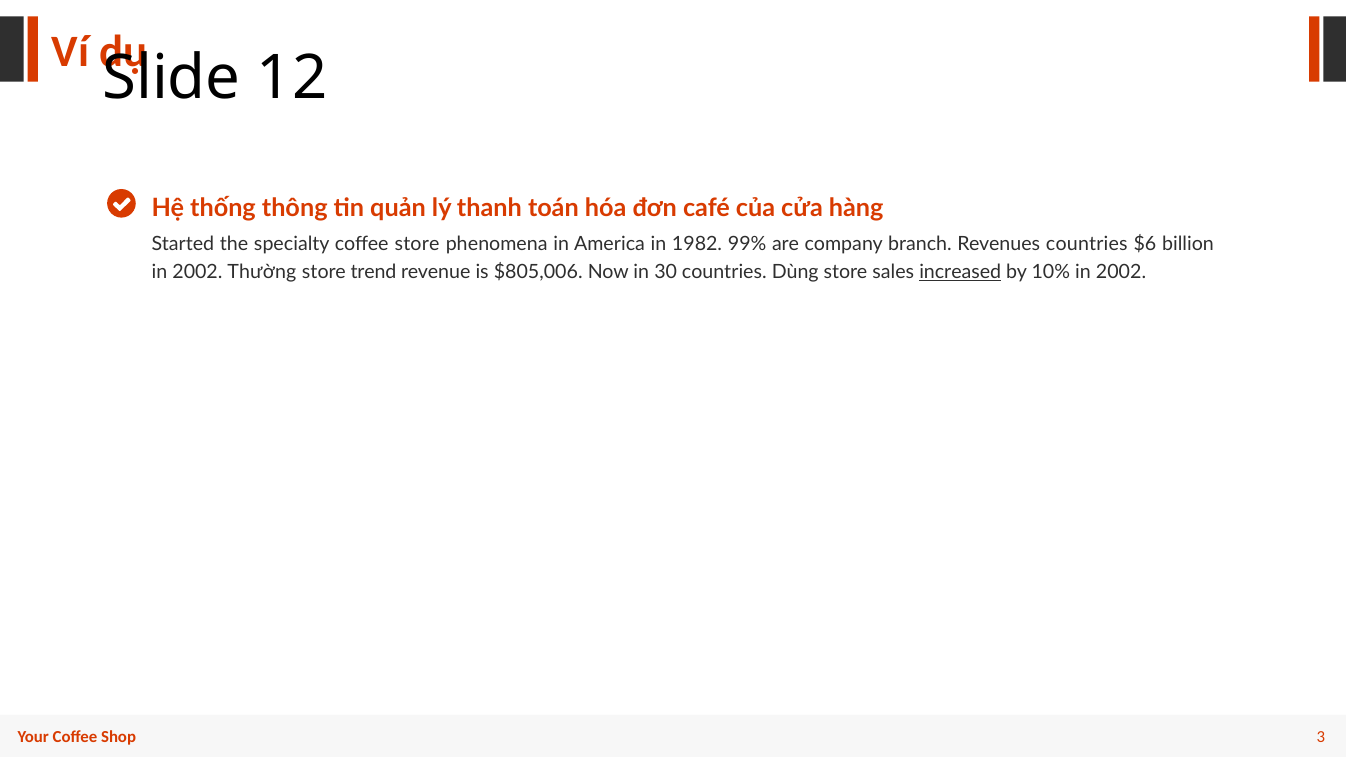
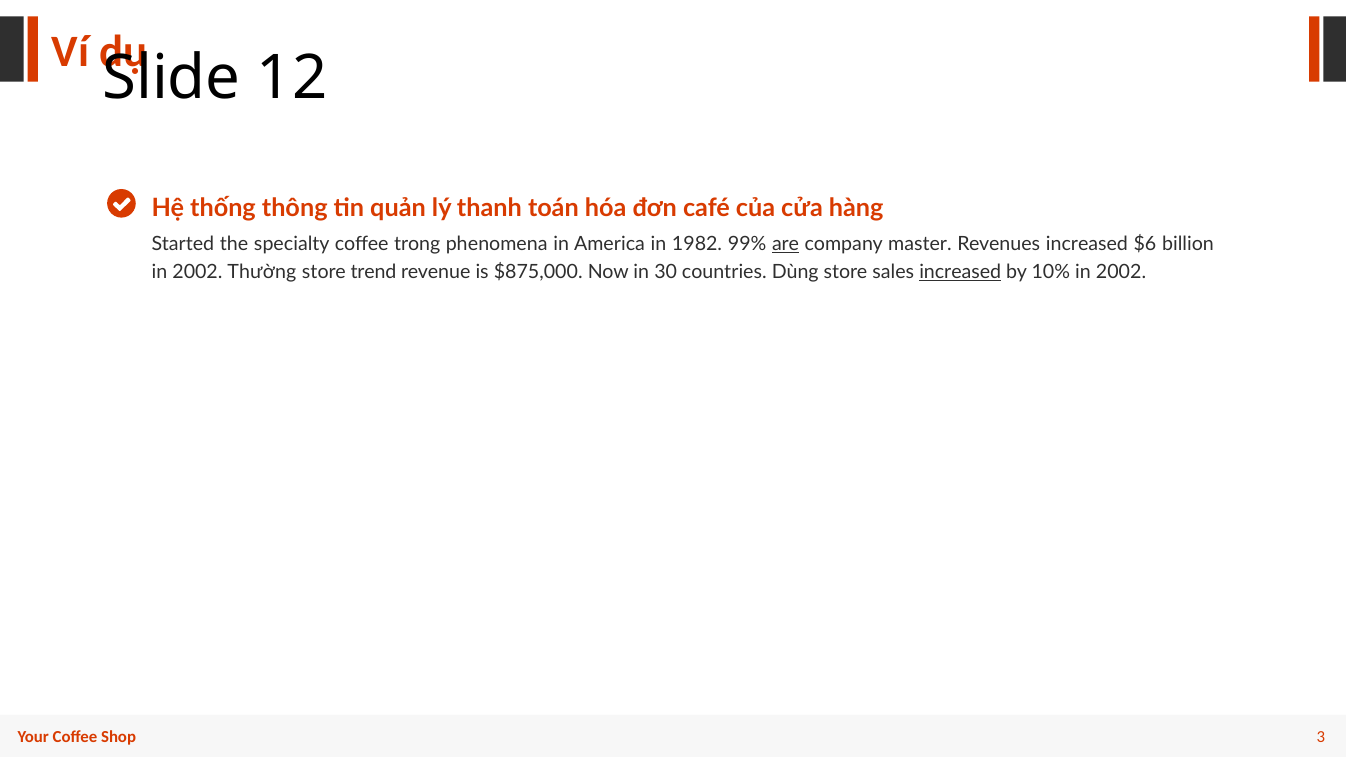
coffee store: store -> trong
are underline: none -> present
branch: branch -> master
Revenues countries: countries -> increased
$805,006: $805,006 -> $875,000
